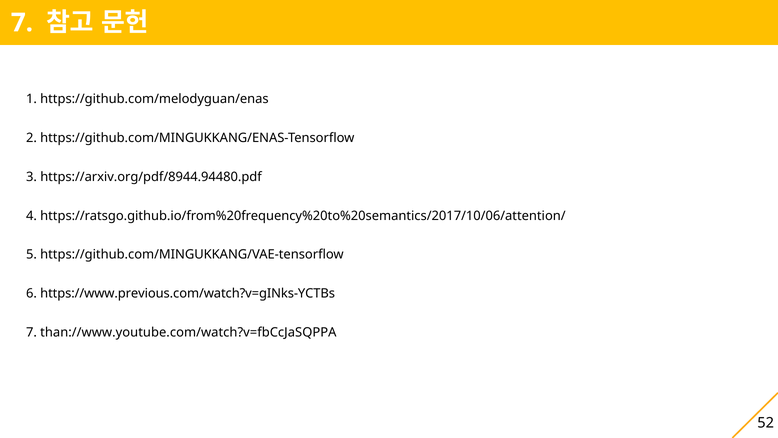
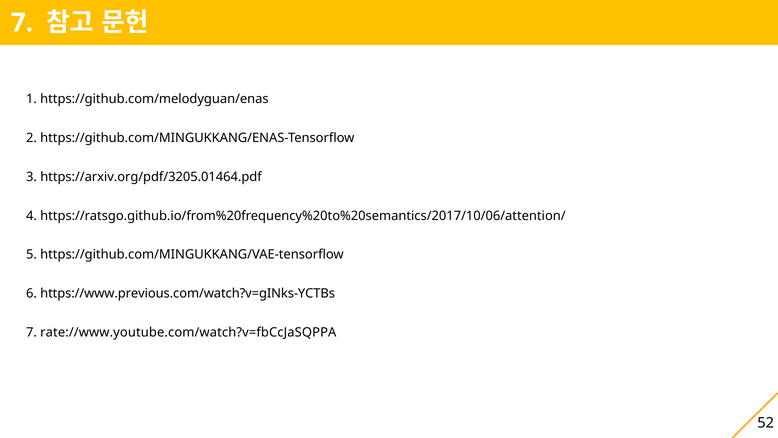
https://arxiv.org/pdf/8944.94480.pdf: https://arxiv.org/pdf/8944.94480.pdf -> https://arxiv.org/pdf/3205.01464.pdf
than://www.youtube.com/watch?v=fbCcJaSQPPA: than://www.youtube.com/watch?v=fbCcJaSQPPA -> rate://www.youtube.com/watch?v=fbCcJaSQPPA
